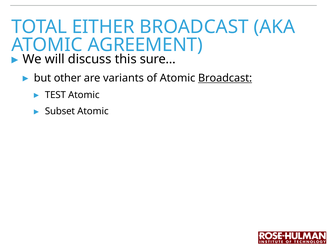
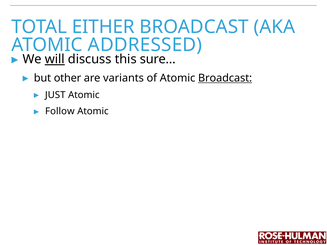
AGREEMENT: AGREEMENT -> ADDRESSED
will underline: none -> present
TEST: TEST -> JUST
Subset: Subset -> Follow
